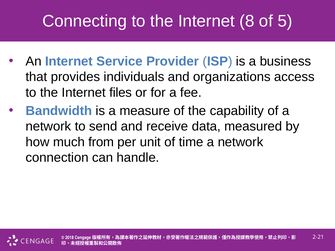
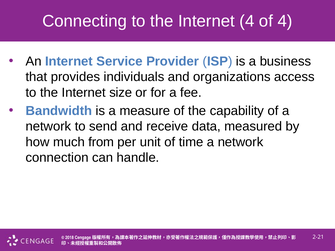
Internet 8: 8 -> 4
of 5: 5 -> 4
files: files -> size
